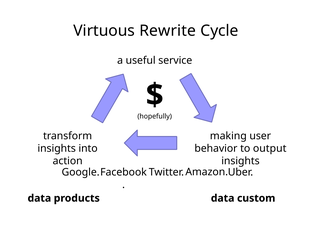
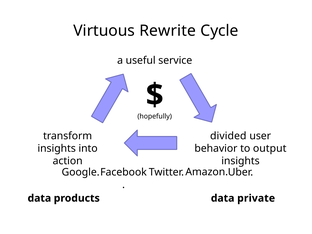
making: making -> divided
custom: custom -> private
